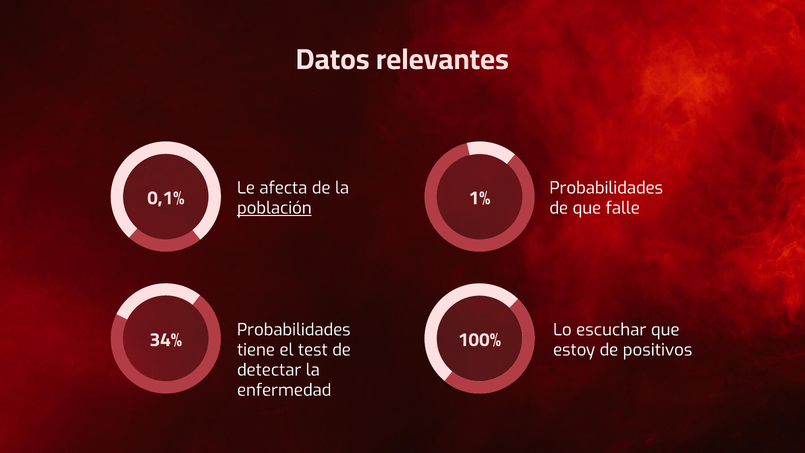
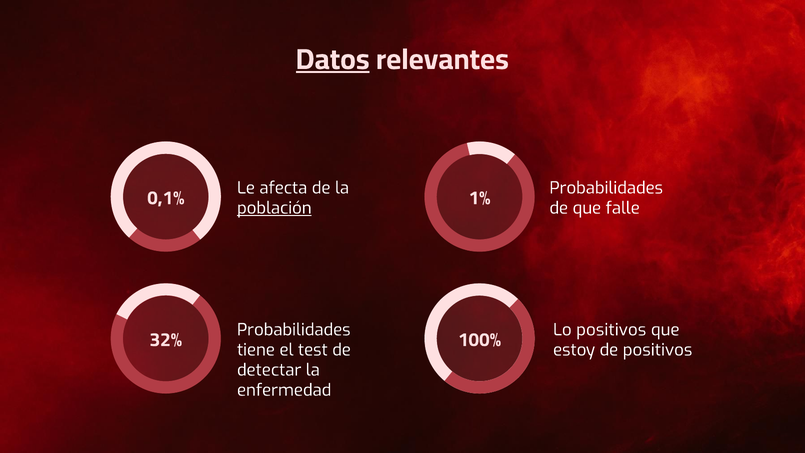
Datos underline: none -> present
Lo escuchar: escuchar -> positivos
34%: 34% -> 32%
